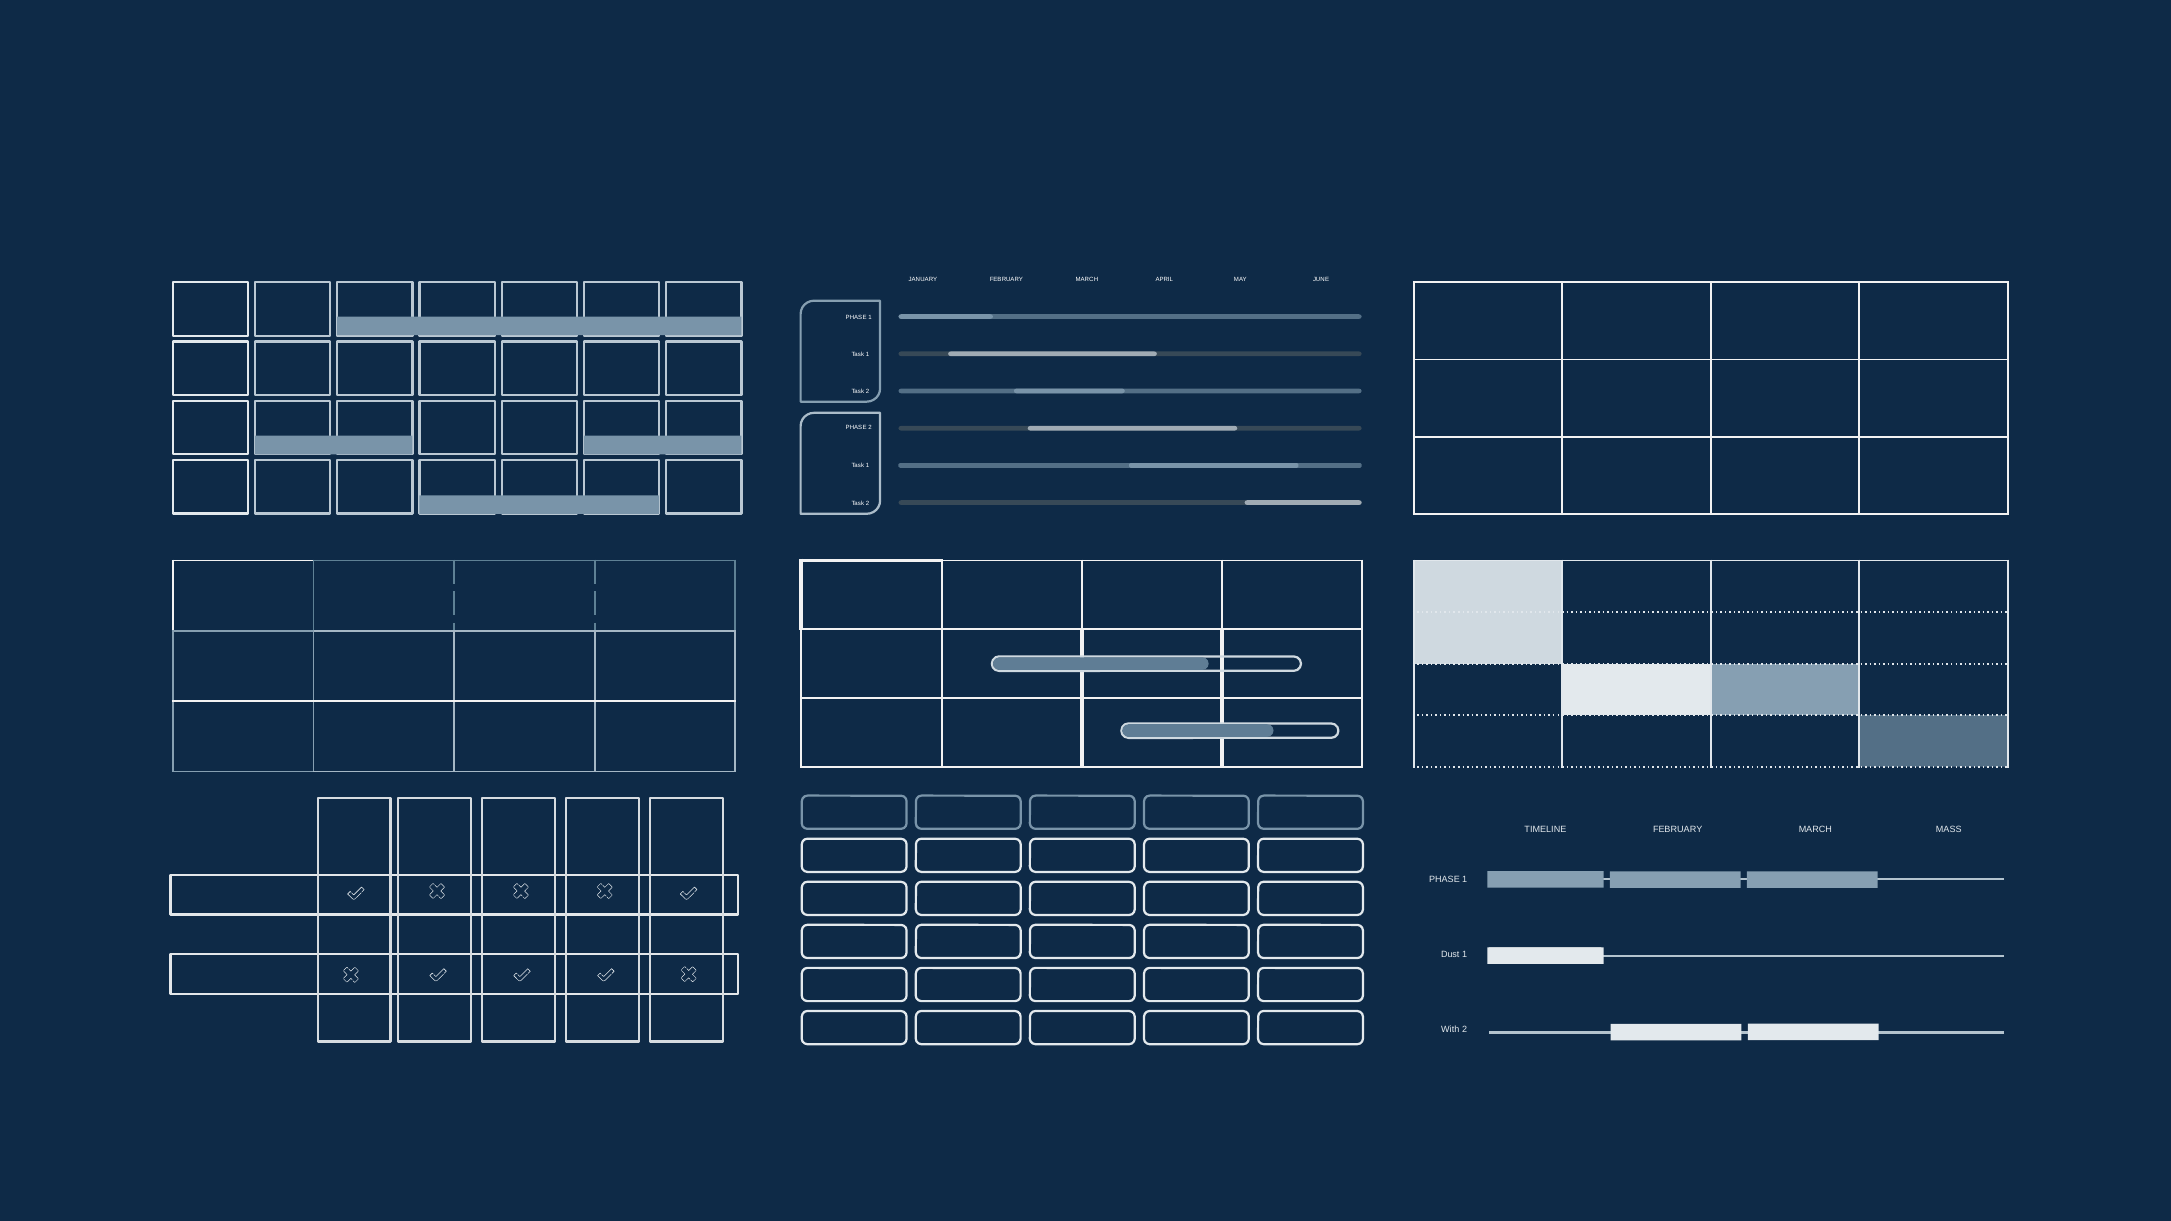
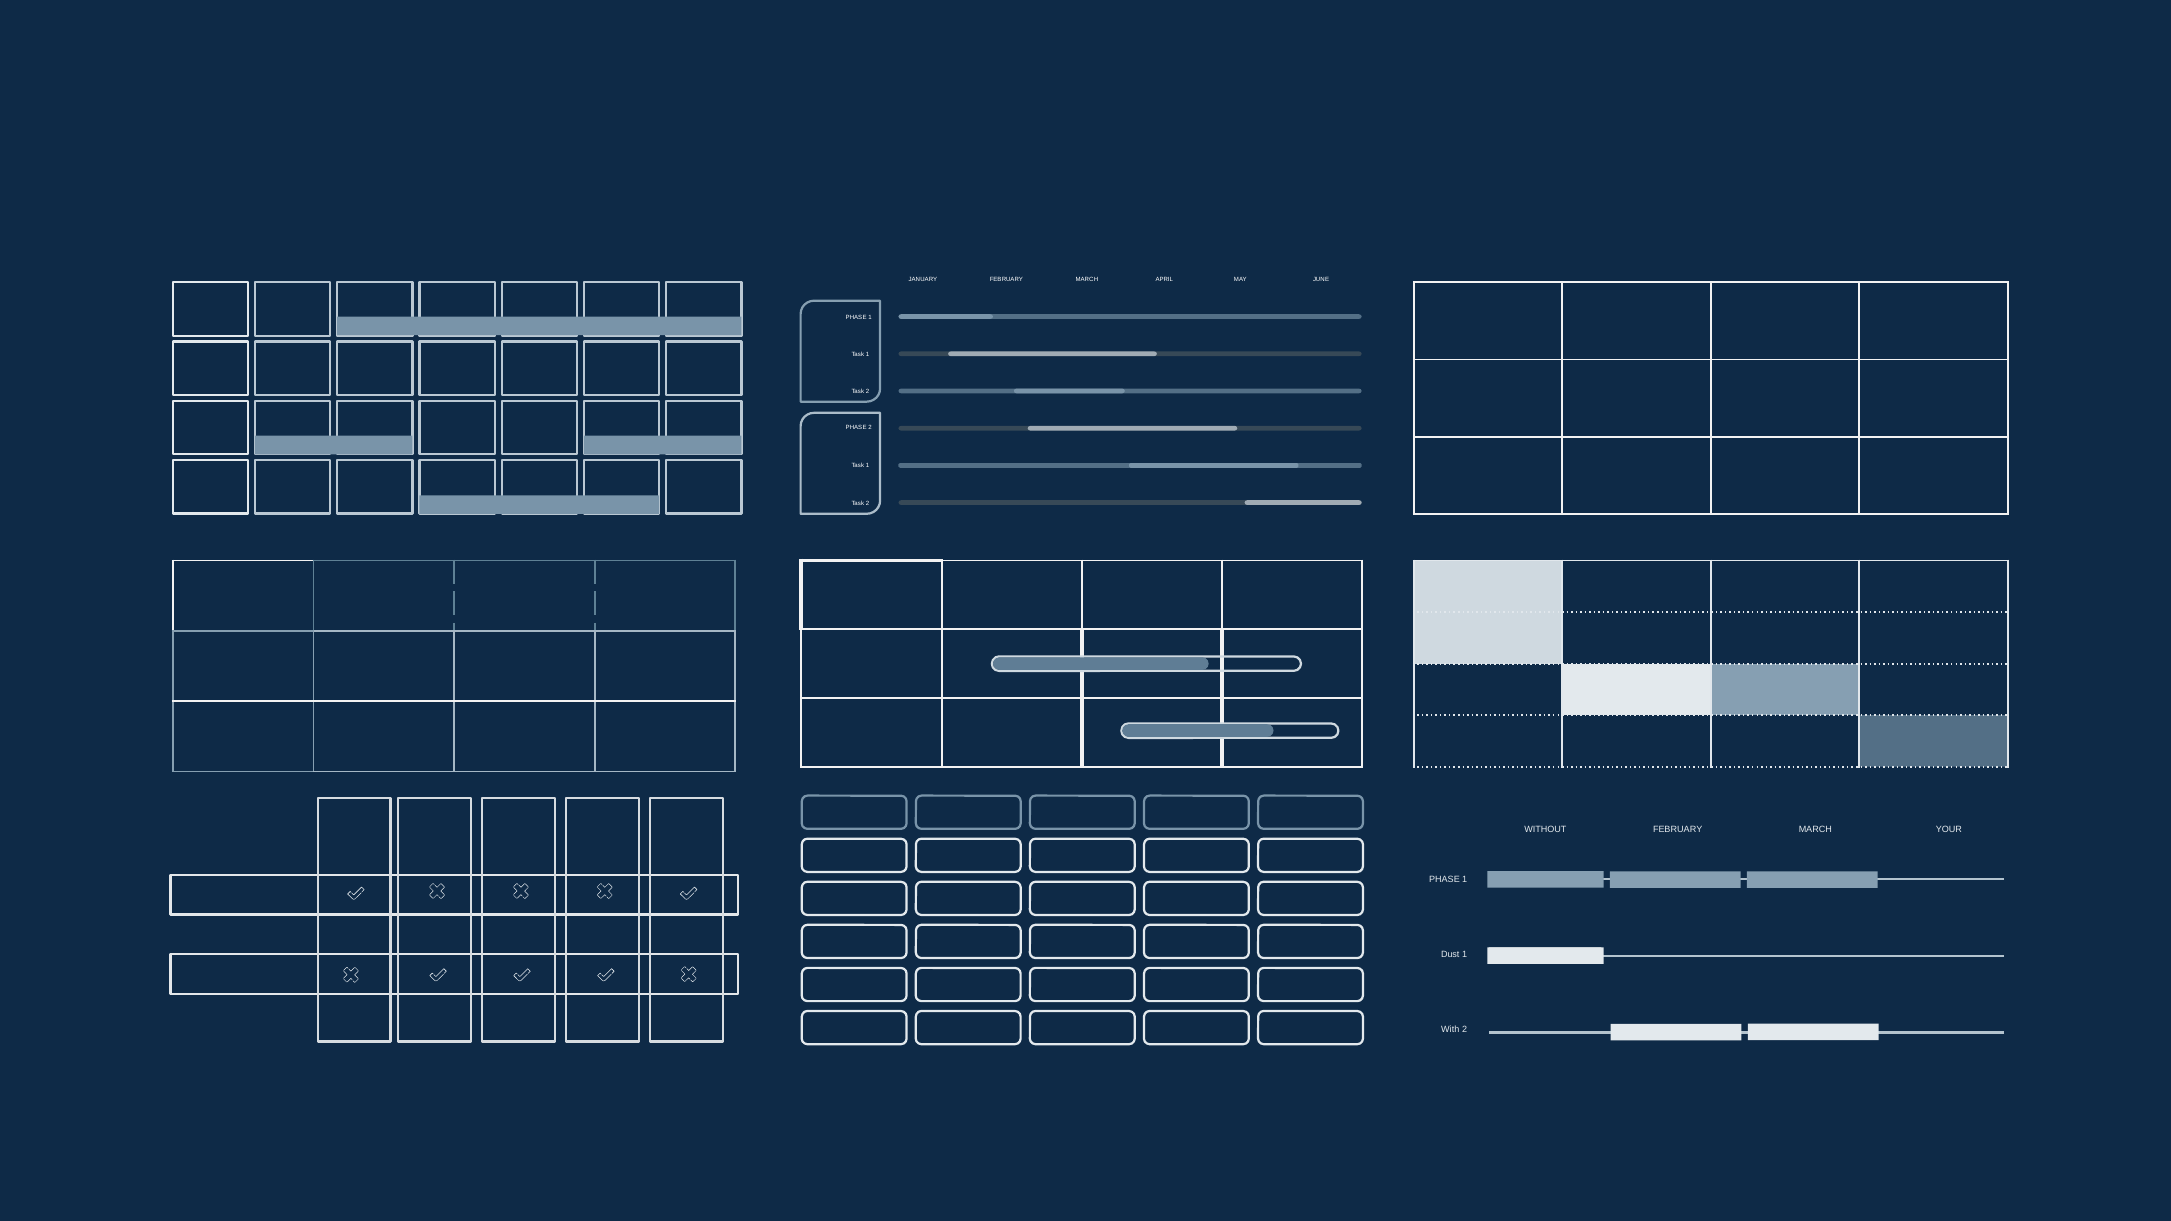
TIMELINE: TIMELINE -> WITHOUT
MASS: MASS -> YOUR
